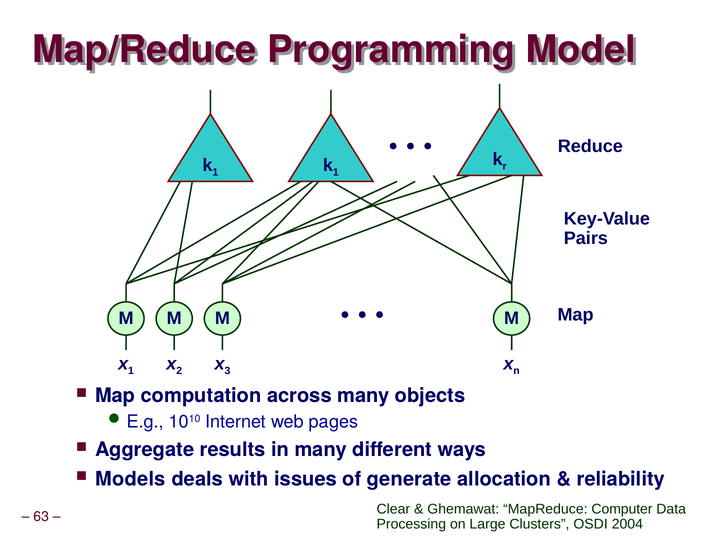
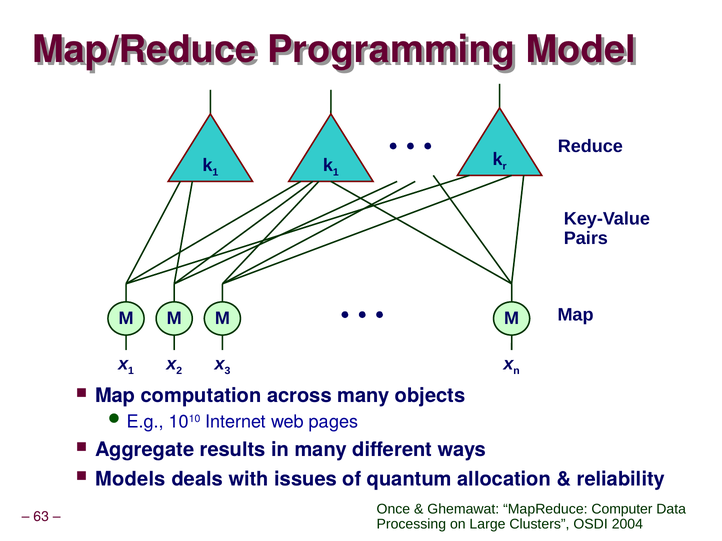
generate: generate -> quantum
Clear: Clear -> Once
